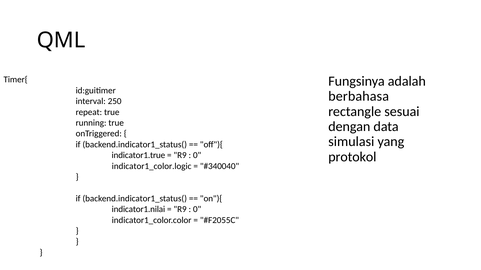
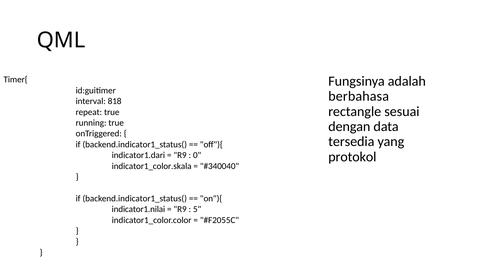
250: 250 -> 818
simulasi: simulasi -> tersedia
indicator1.true: indicator1.true -> indicator1.dari
indicator1_color.logic: indicator1_color.logic -> indicator1_color.skala
0 at (197, 210): 0 -> 5
